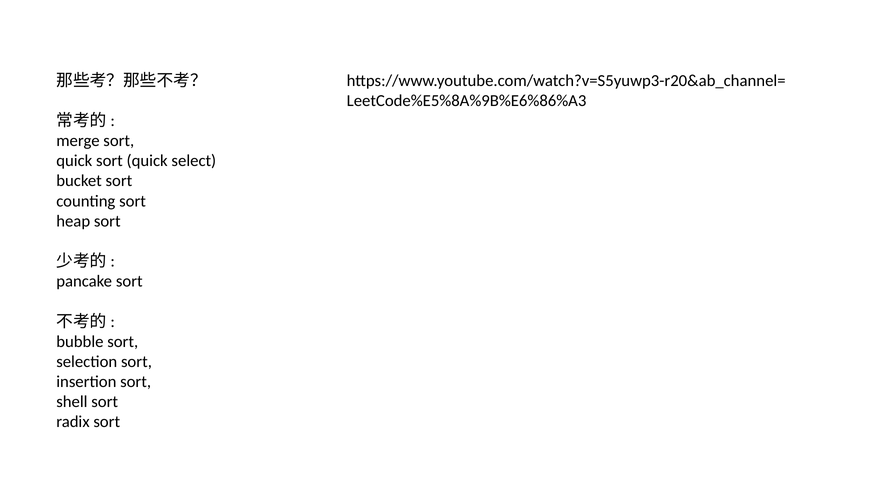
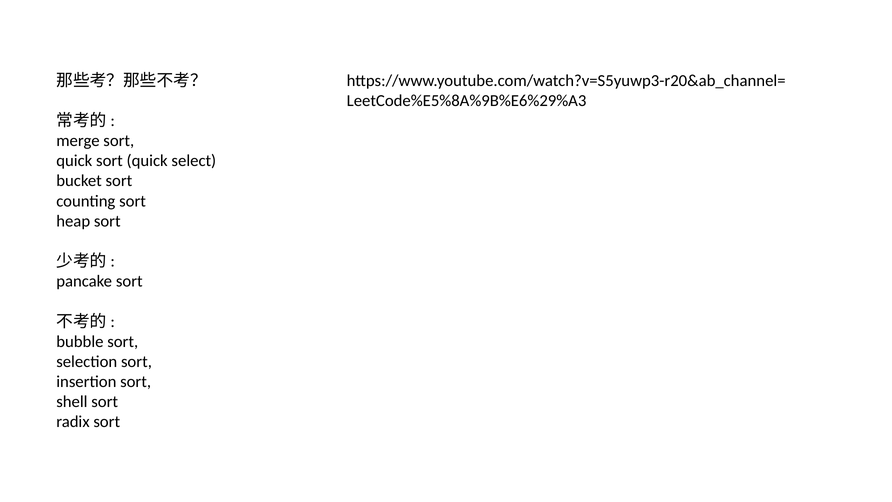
LeetCode%E5%8A%9B%E6%86%A3: LeetCode%E5%8A%9B%E6%86%A3 -> LeetCode%E5%8A%9B%E6%29%A3
